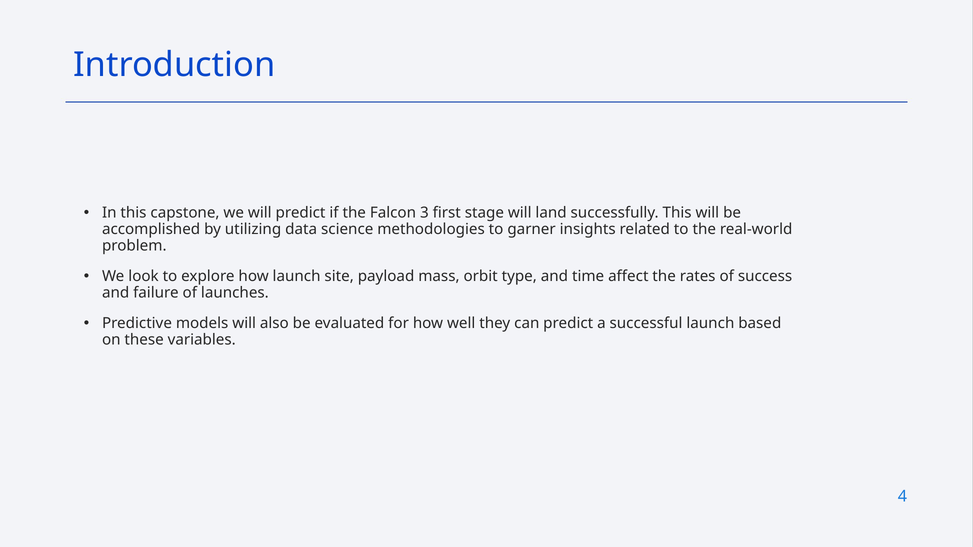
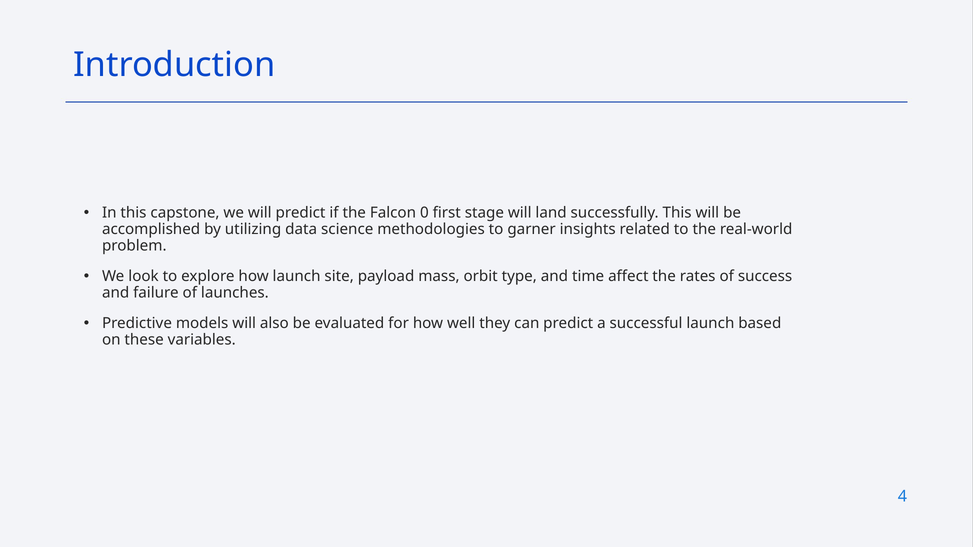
3: 3 -> 0
